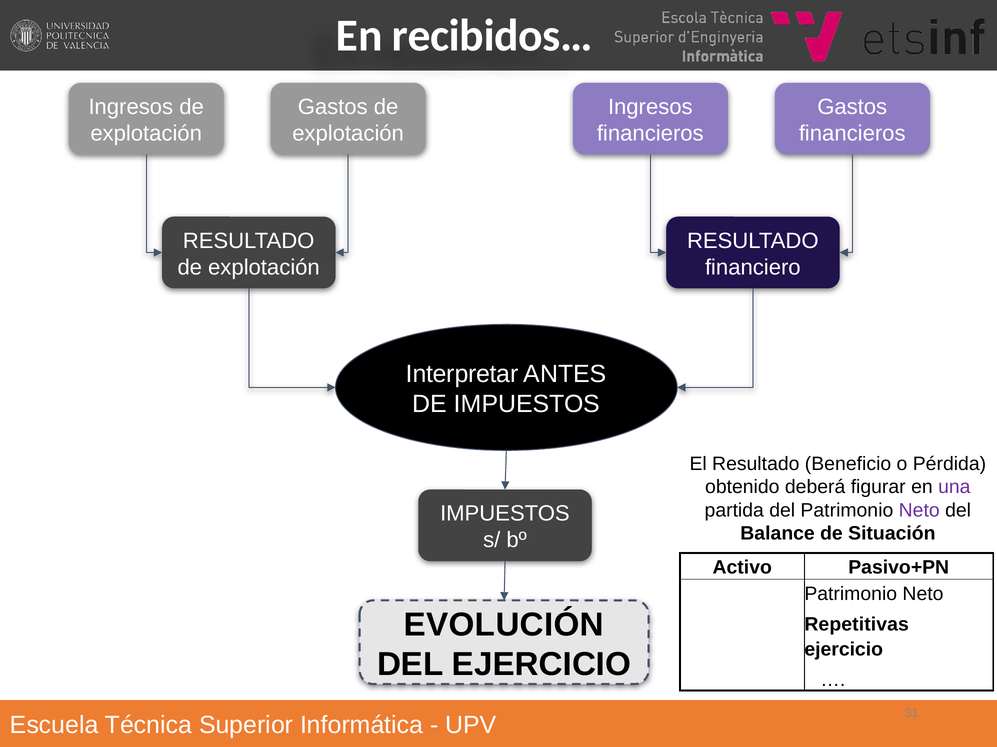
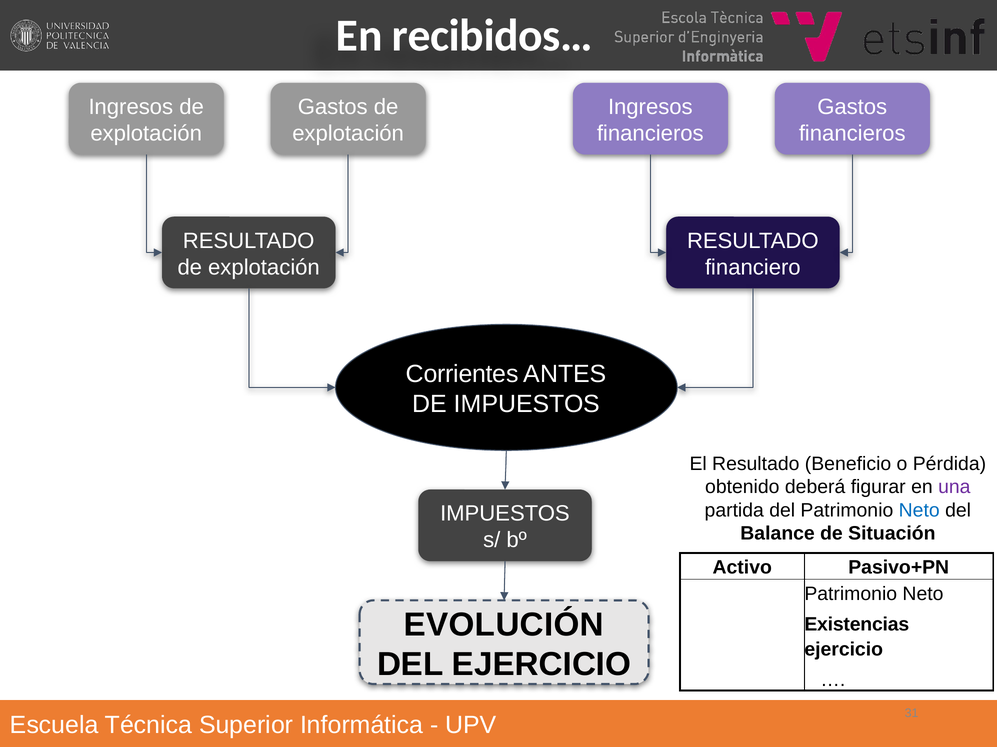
Interpretar: Interpretar -> Corrientes
Neto at (919, 511) colour: purple -> blue
Repetitivas: Repetitivas -> Existencias
